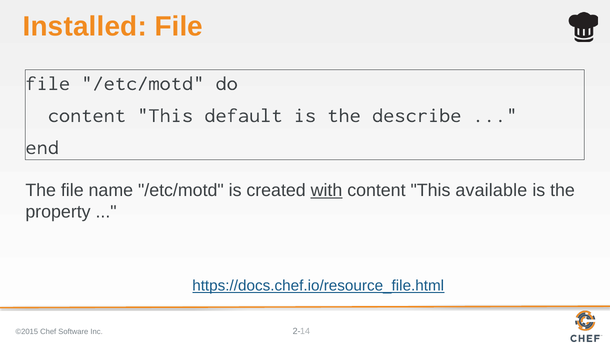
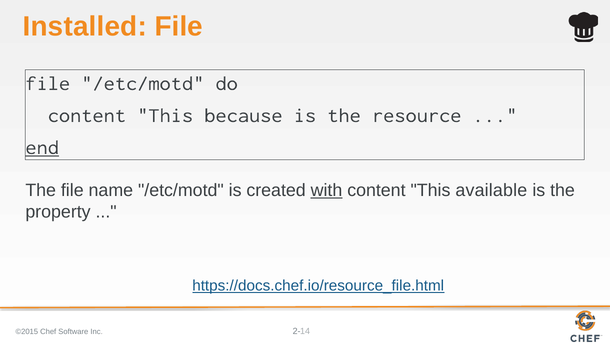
default: default -> because
describe: describe -> resource
end underline: none -> present
